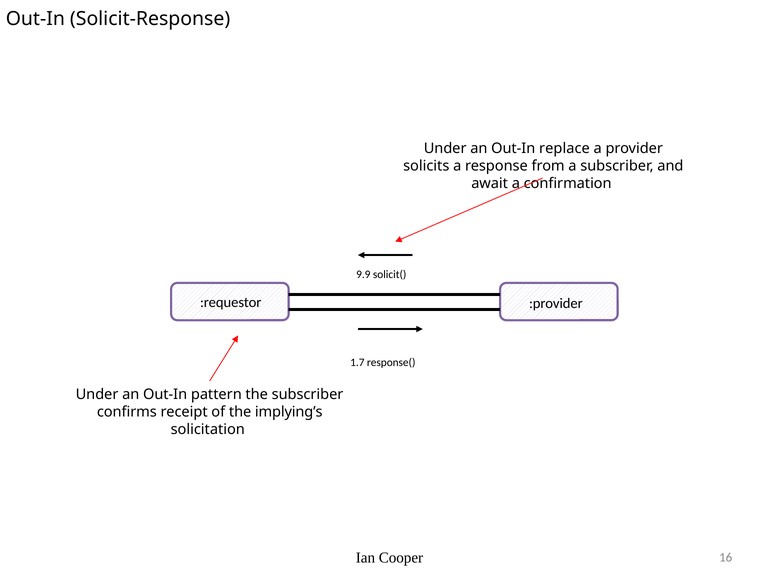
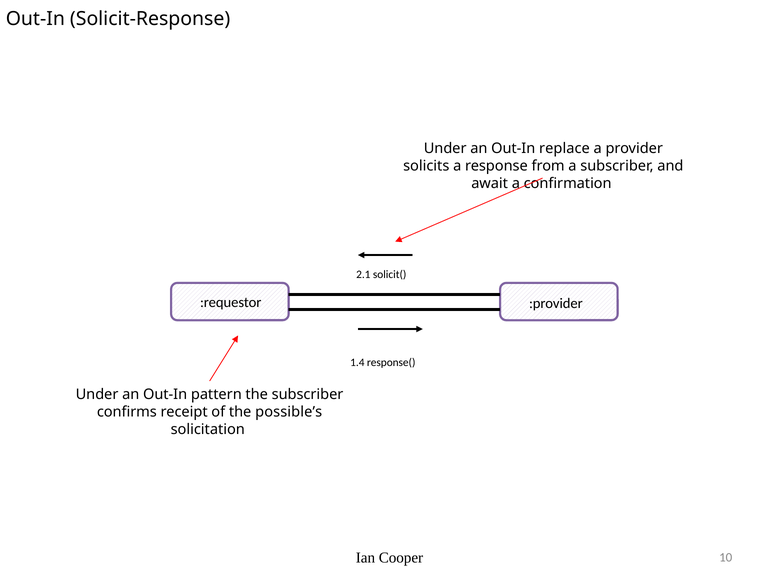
9.9: 9.9 -> 2.1
1.7: 1.7 -> 1.4
implying’s: implying’s -> possible’s
16: 16 -> 10
